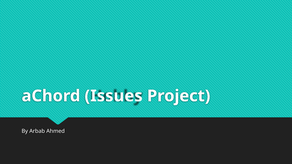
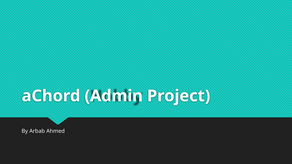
Issues: Issues -> Admin
